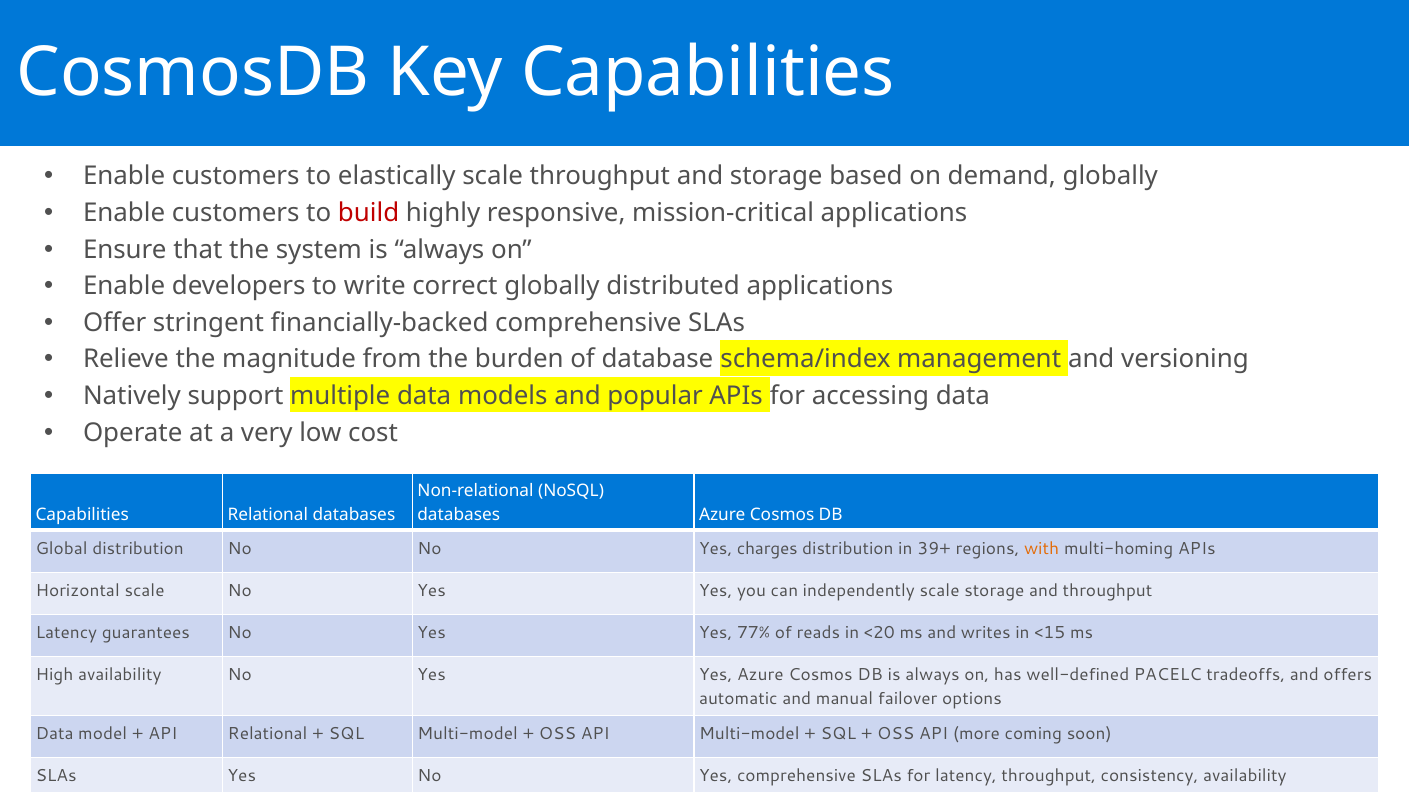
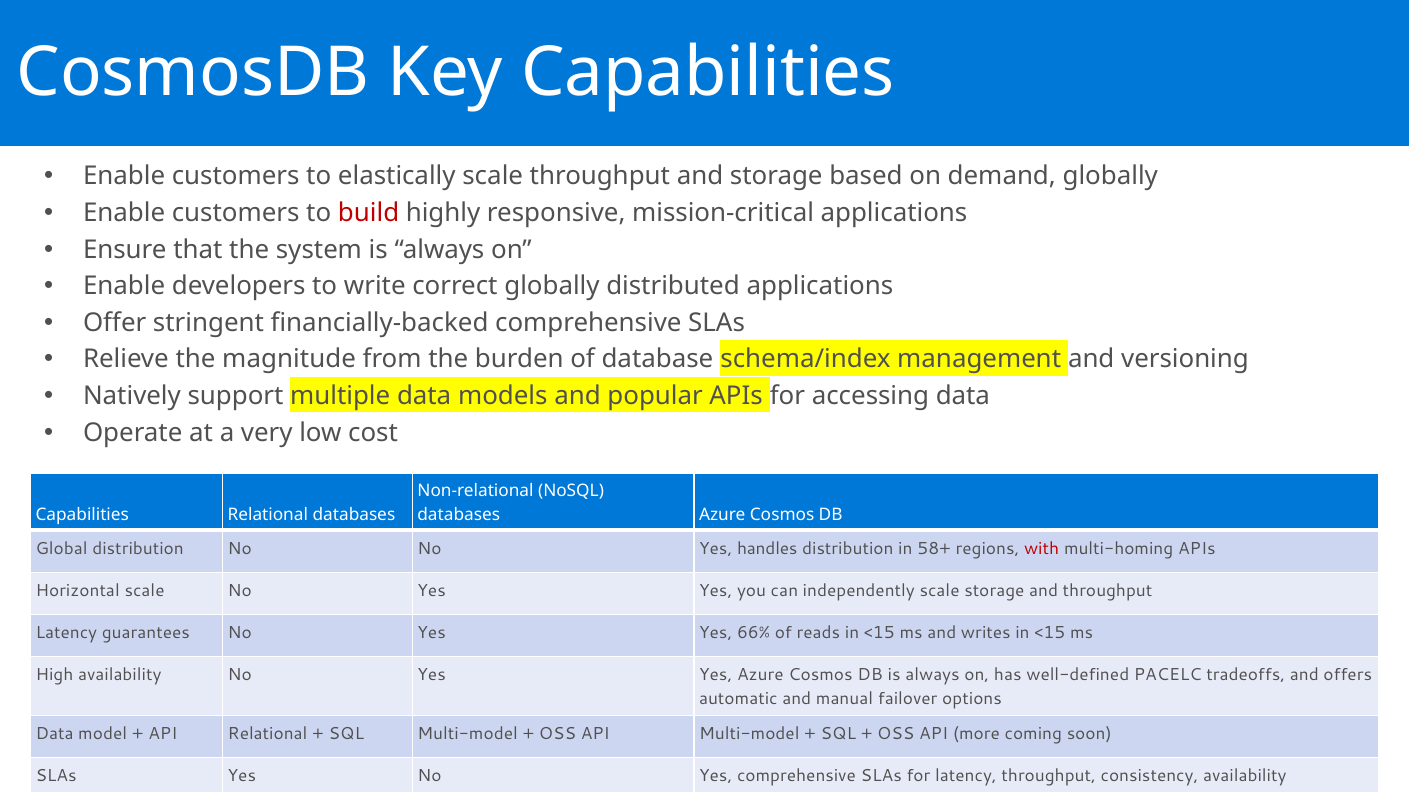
charges: charges -> handles
39+: 39+ -> 58+
with colour: orange -> red
77%: 77% -> 66%
reads in <20: <20 -> <15
